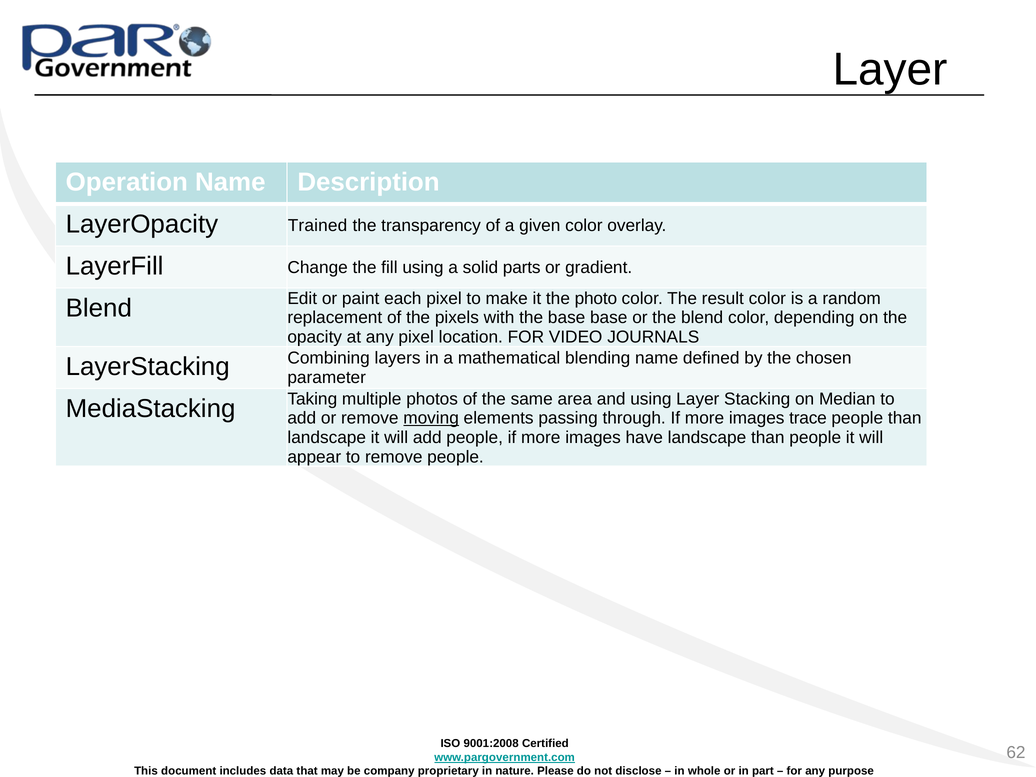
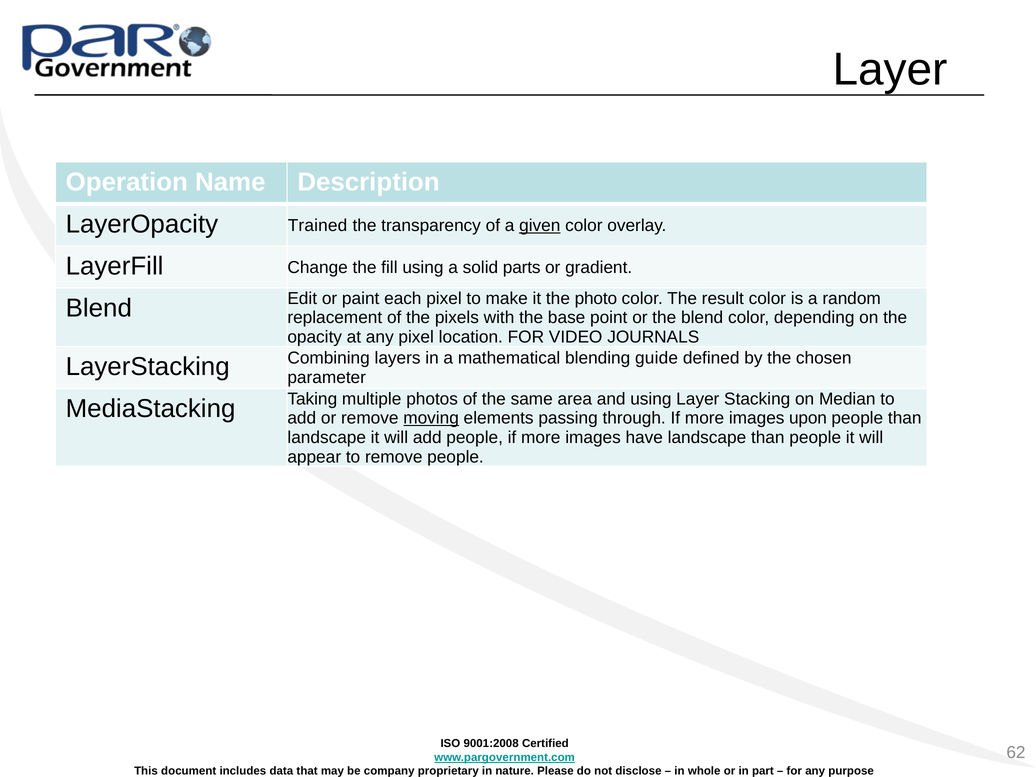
given underline: none -> present
base base: base -> point
blending name: name -> guide
trace: trace -> upon
